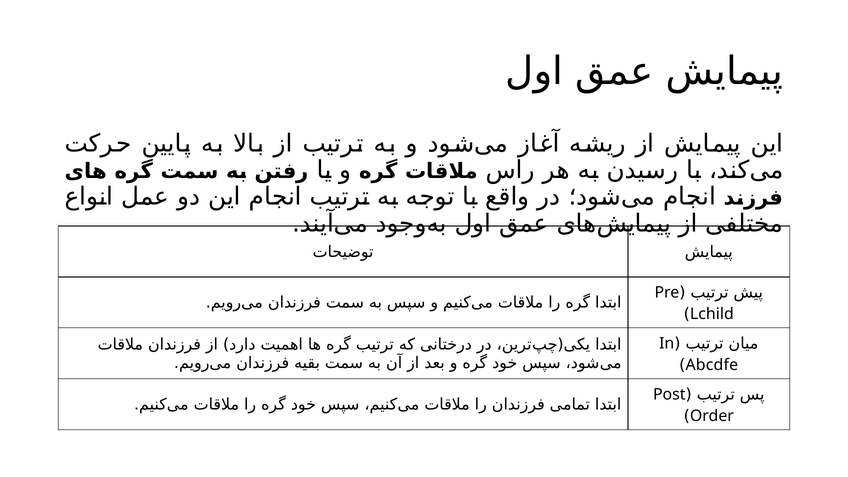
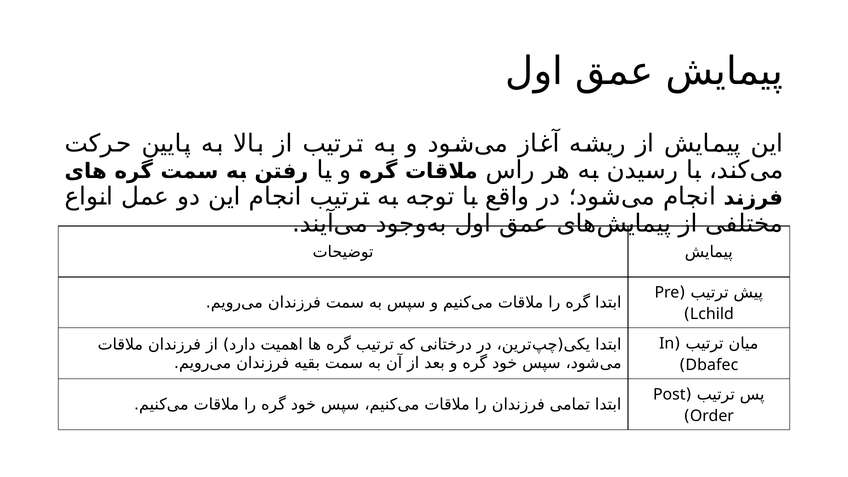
Abcdfe: Abcdfe -> Dbafec
